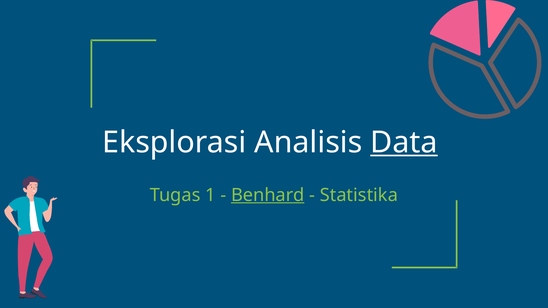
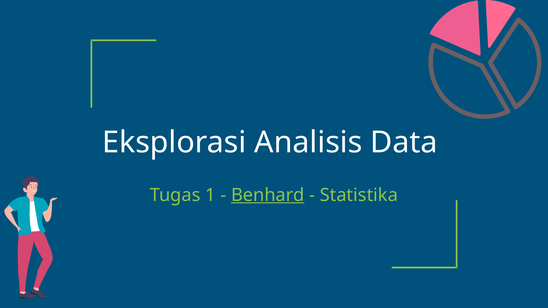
Data underline: present -> none
